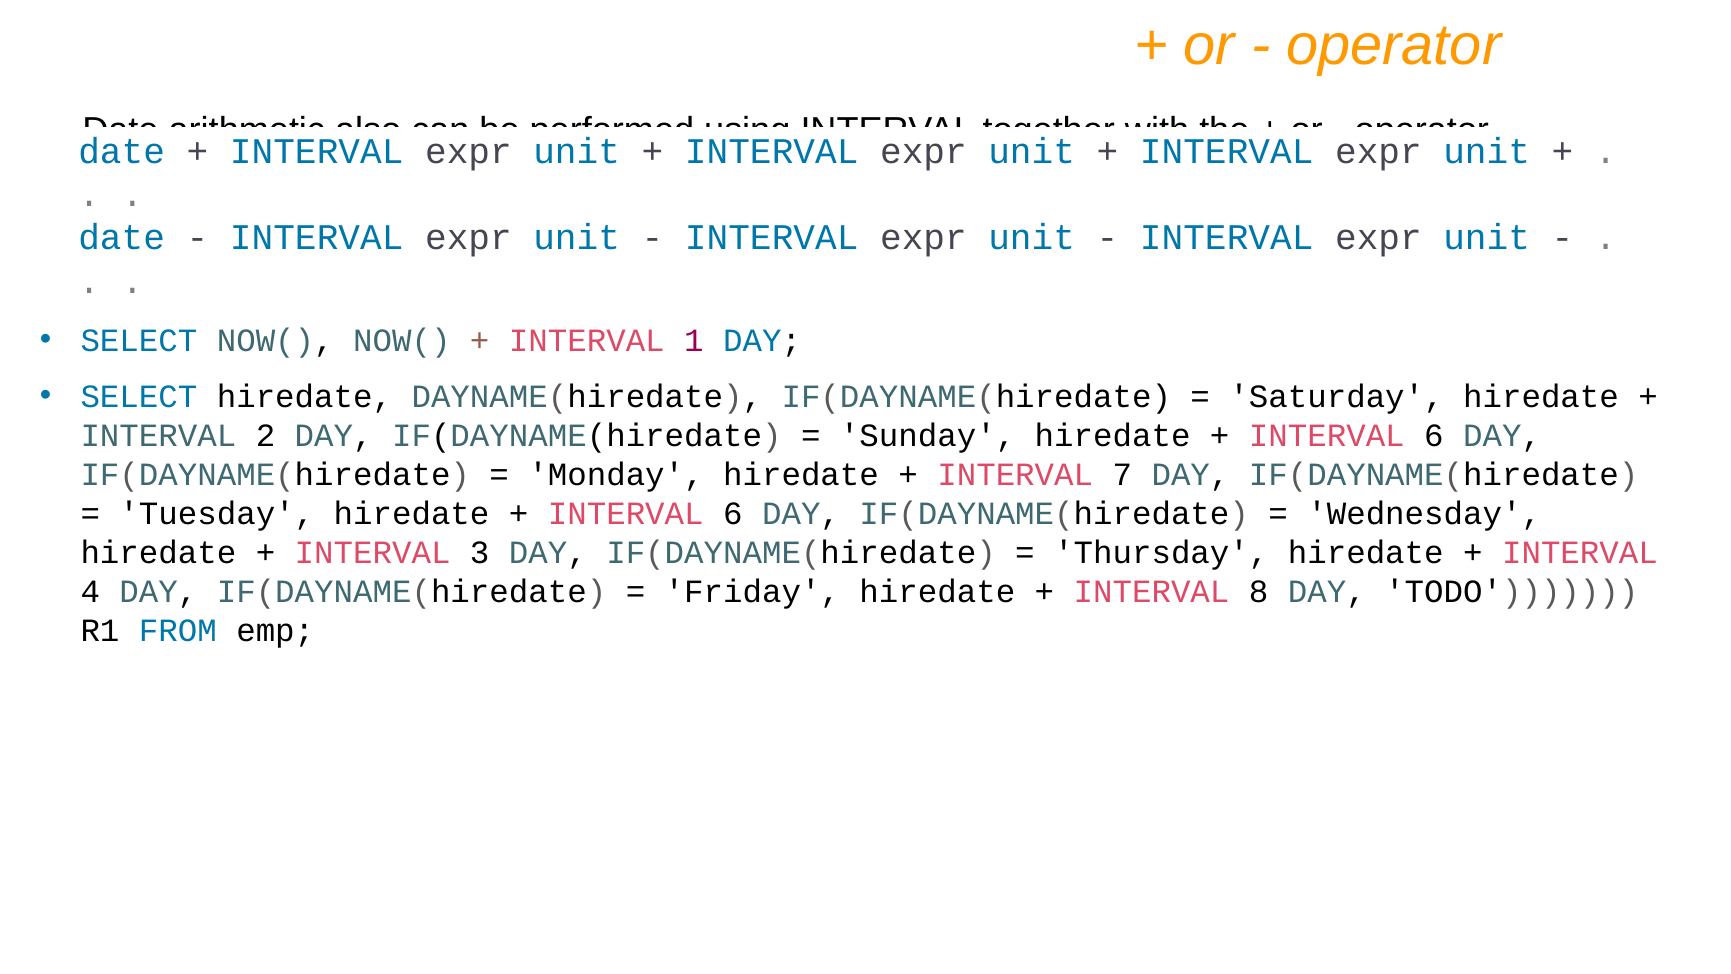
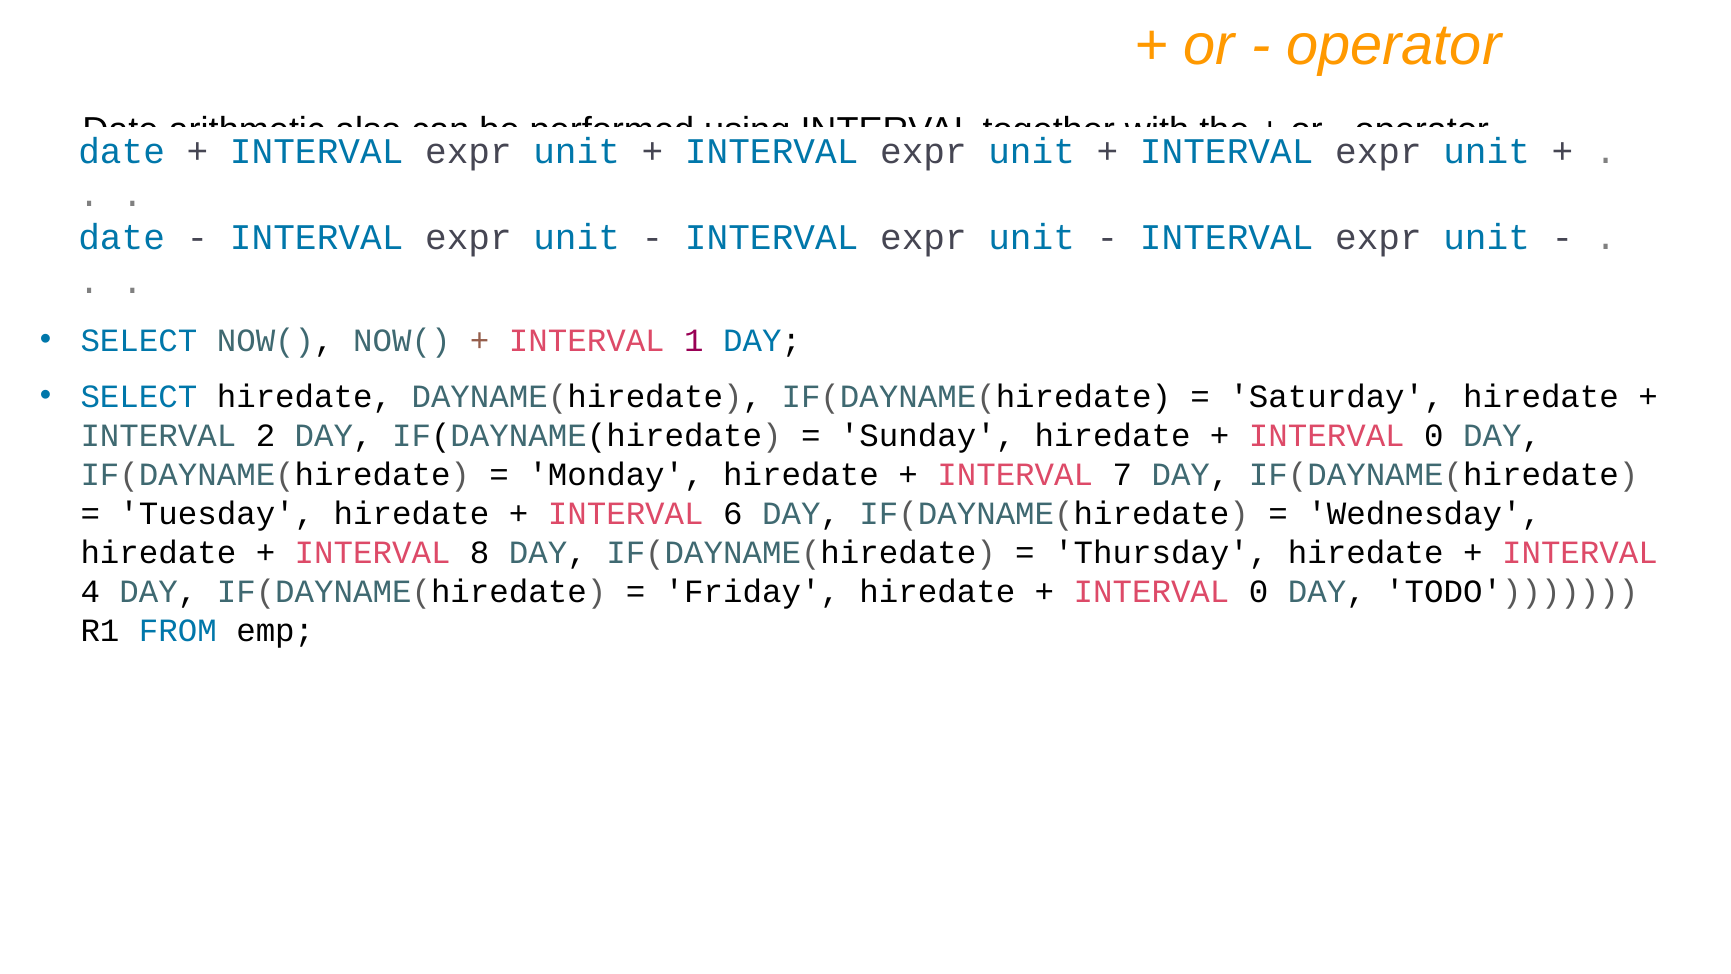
6 at (1434, 436): 6 -> 0
3: 3 -> 8
8 at (1259, 591): 8 -> 0
